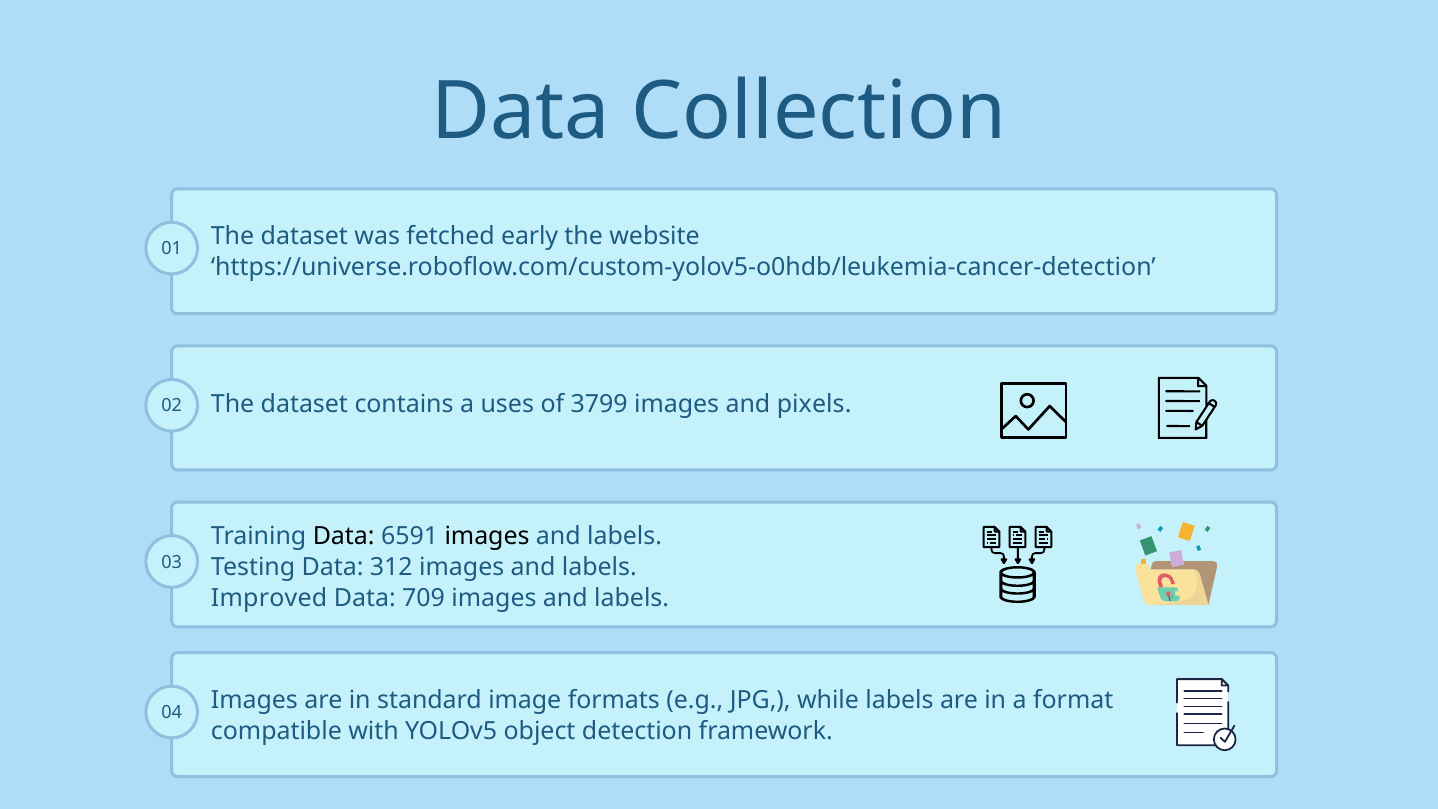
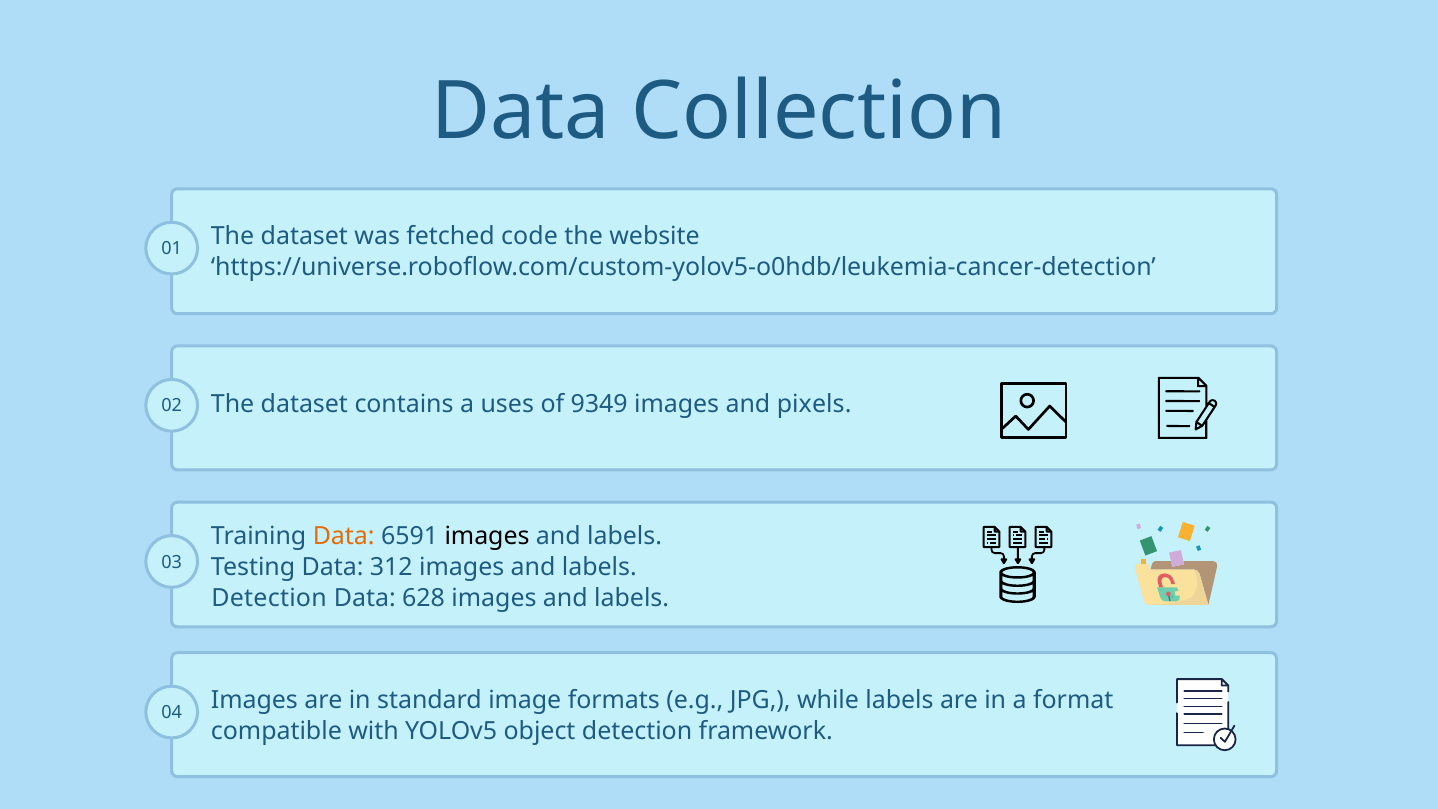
early: early -> code
3799: 3799 -> 9349
Data at (344, 536) colour: black -> orange
Improved at (269, 598): Improved -> Detection
709: 709 -> 628
